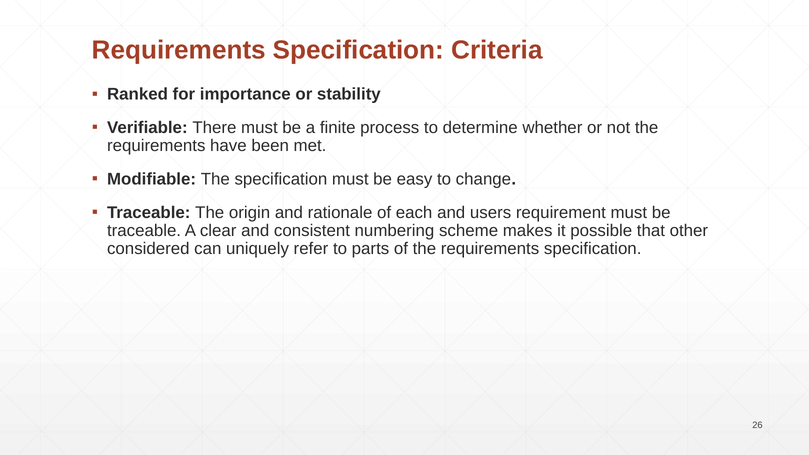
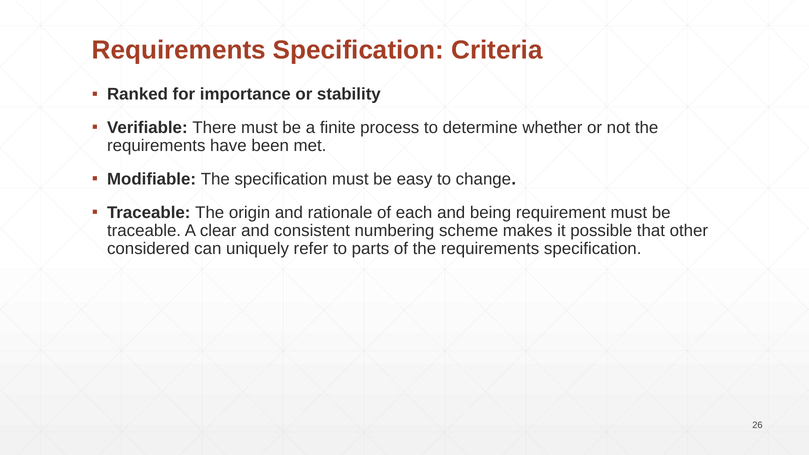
users: users -> being
